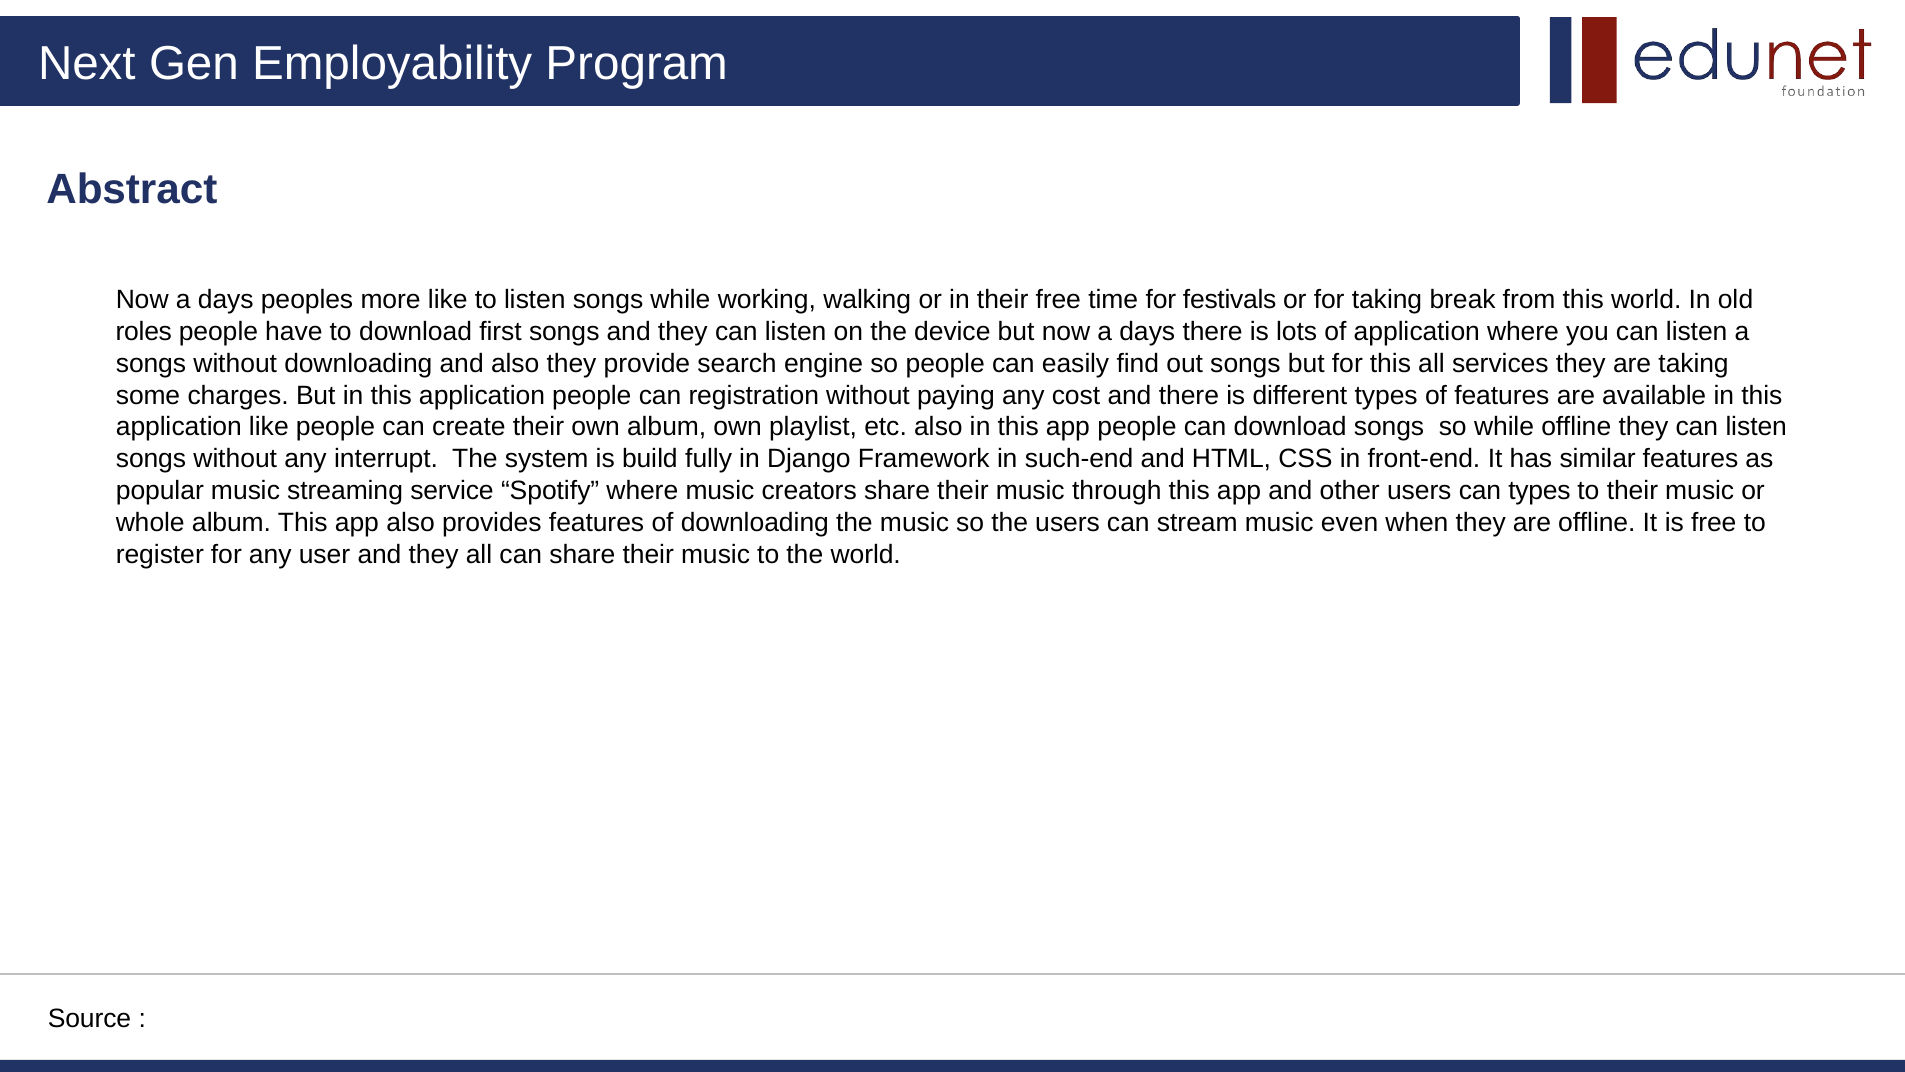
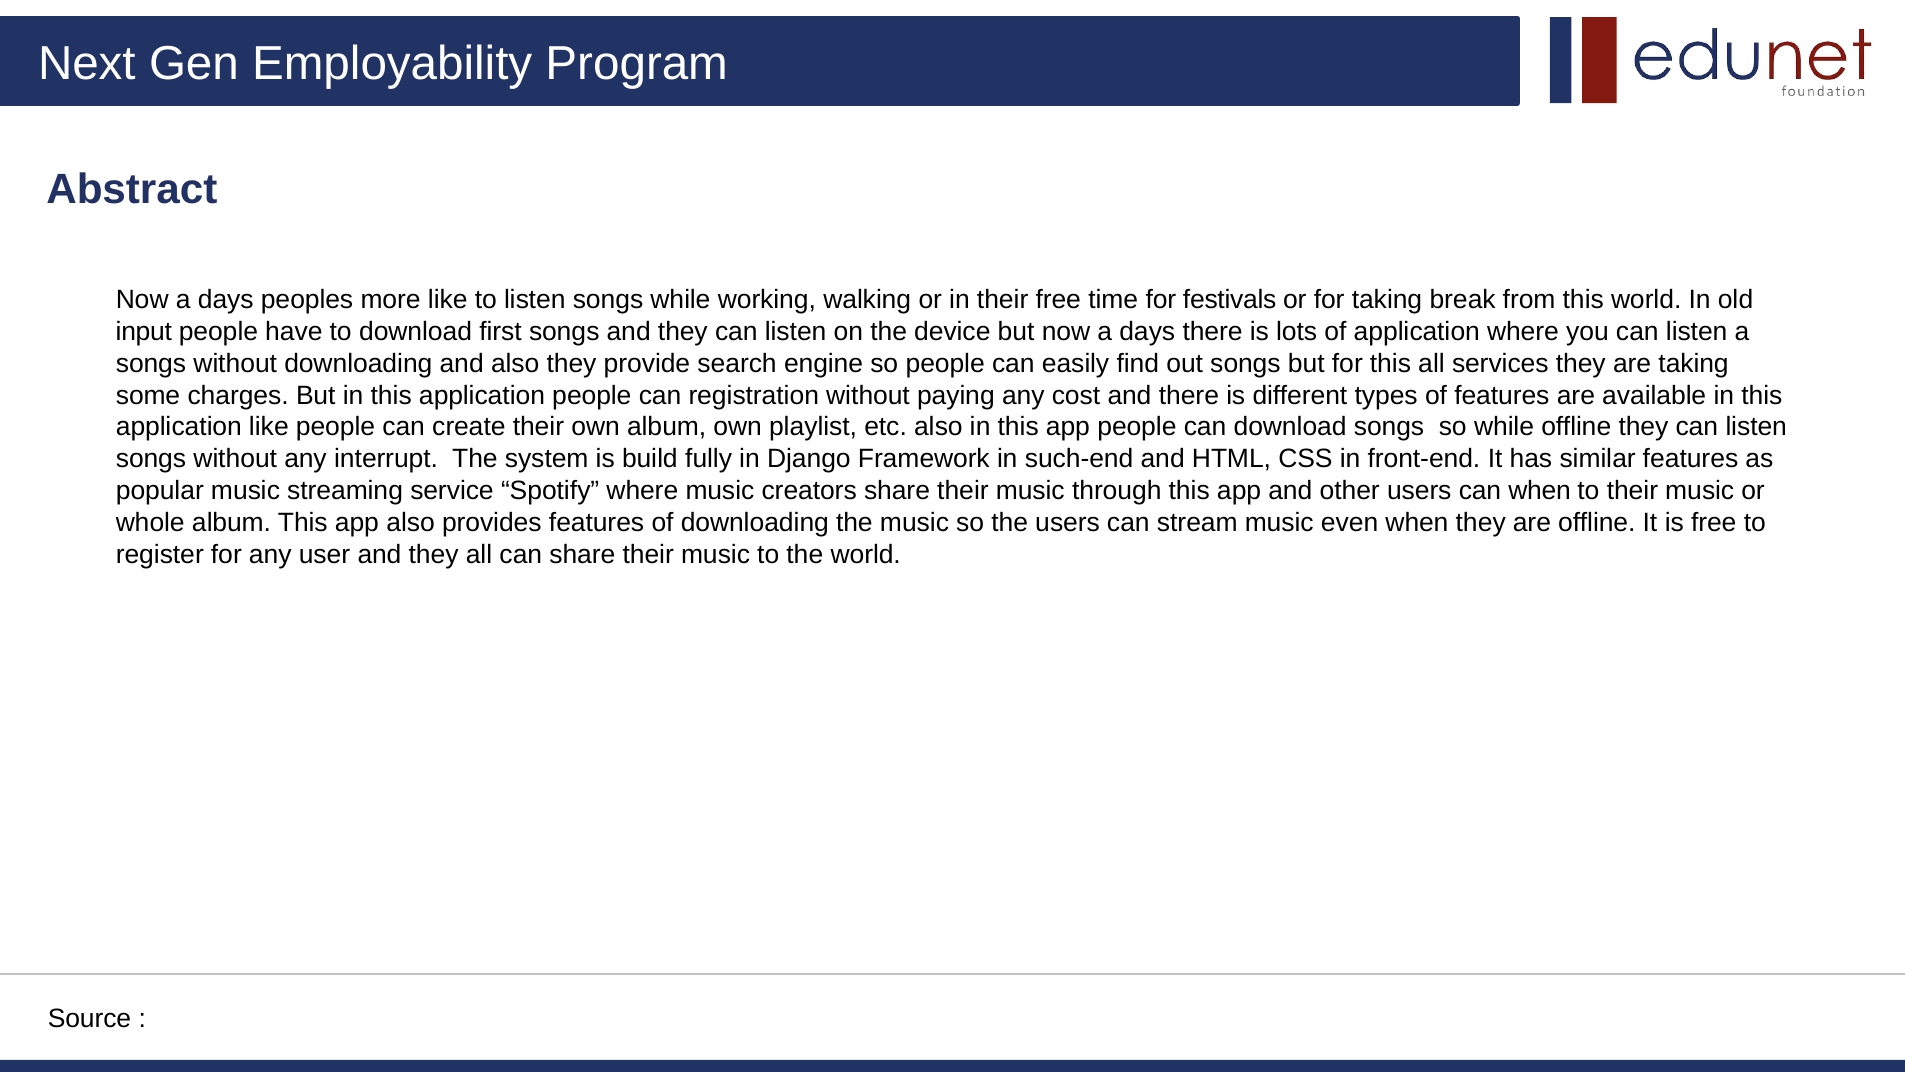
roles: roles -> input
can types: types -> when
